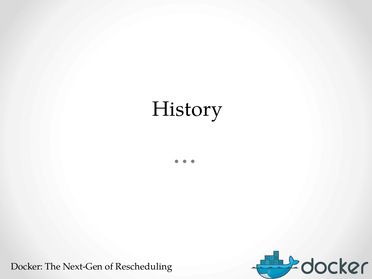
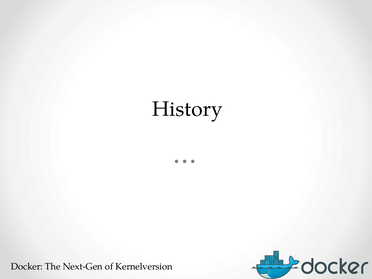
Rescheduling: Rescheduling -> Kernelversion
